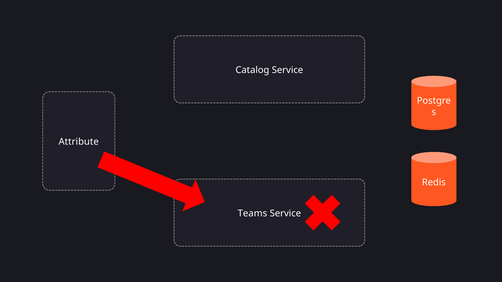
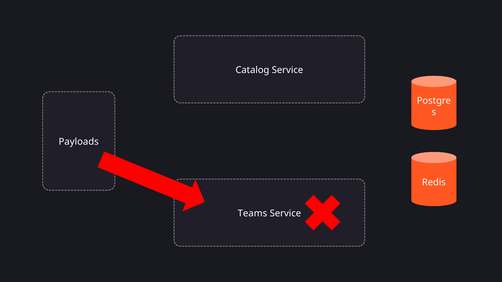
Attribute: Attribute -> Payloads
